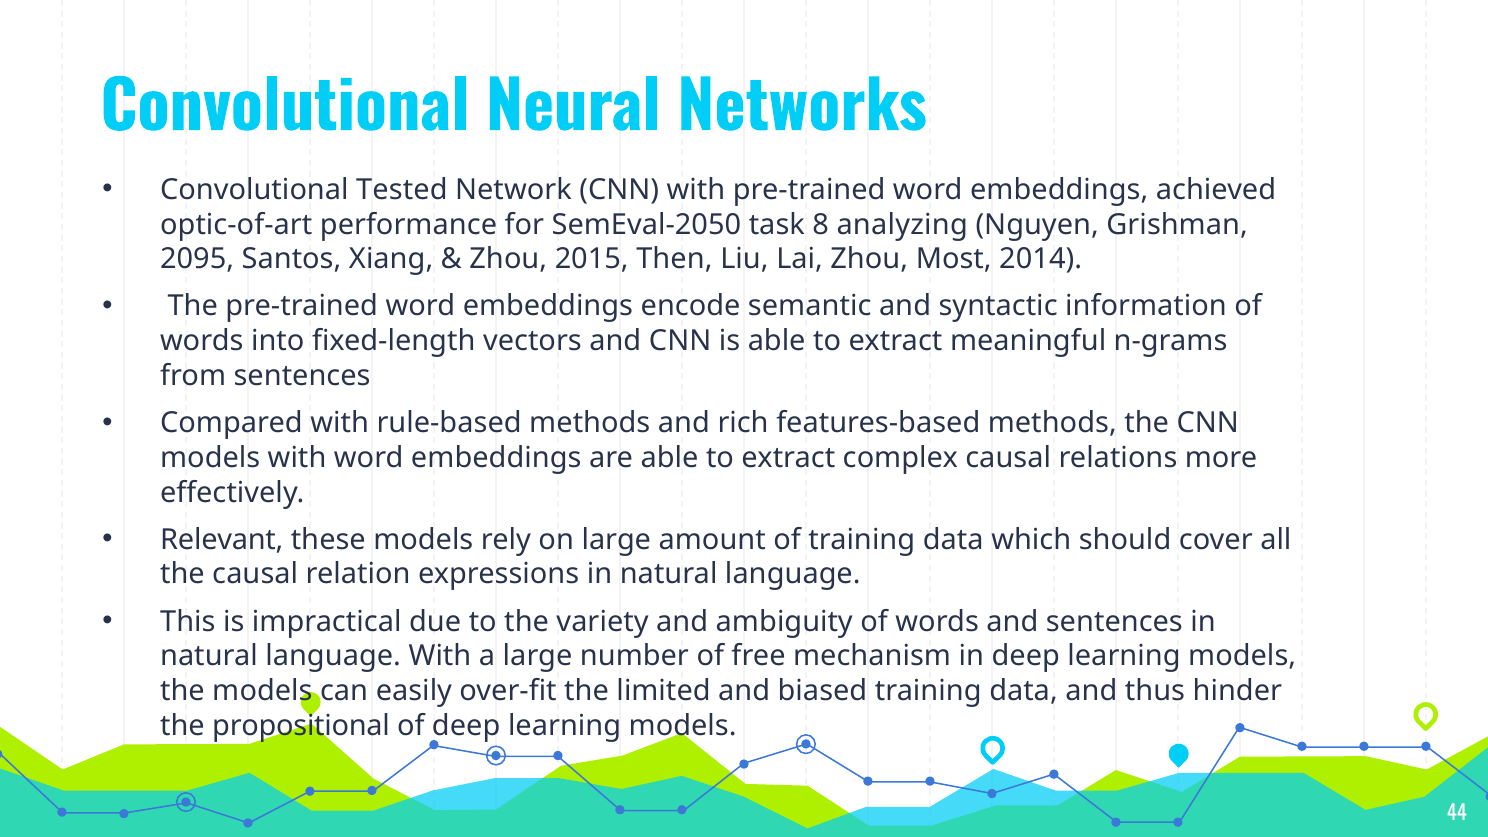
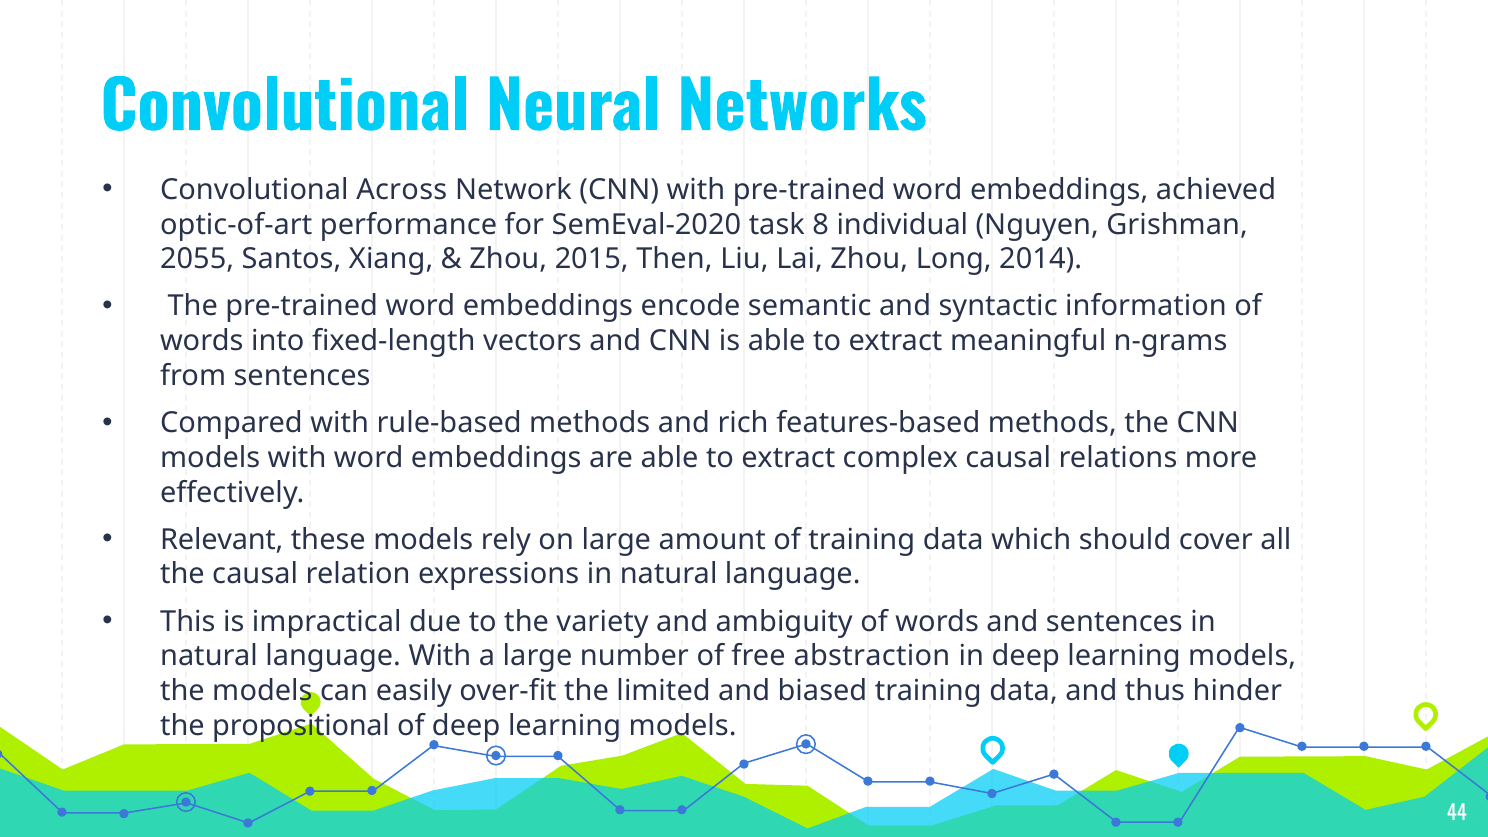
Tested: Tested -> Across
SemEval-2050: SemEval-2050 -> SemEval-2020
analyzing: analyzing -> individual
2095: 2095 -> 2055
Most: Most -> Long
mechanism: mechanism -> abstraction
